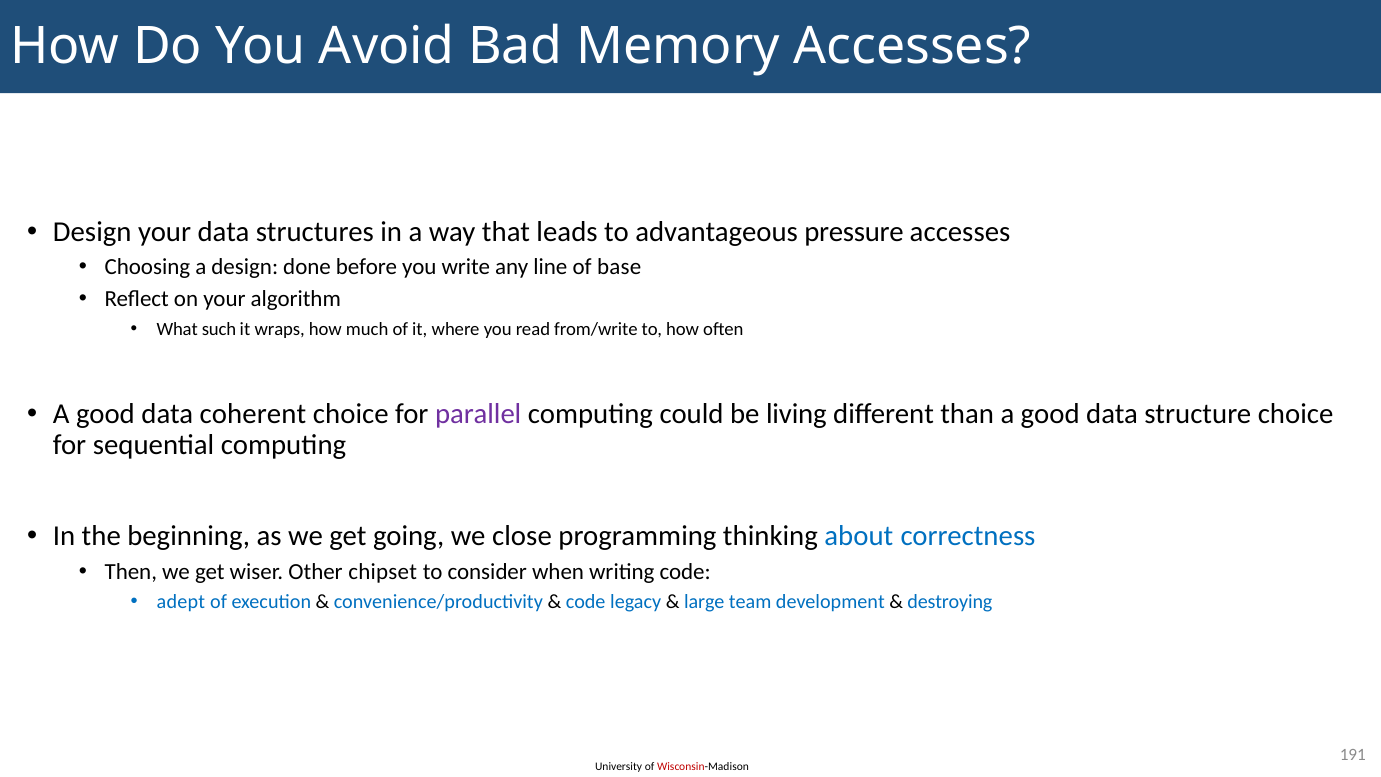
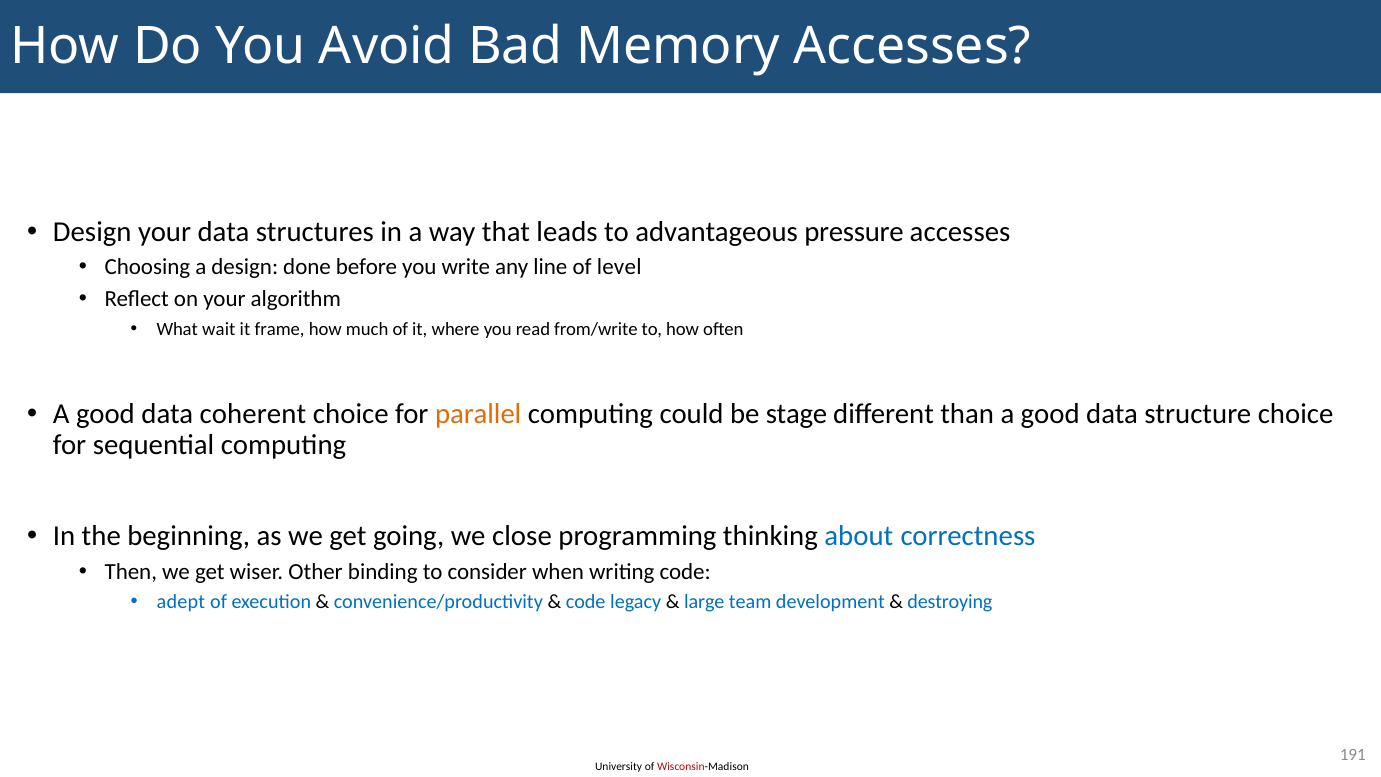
base: base -> level
such: such -> wait
wraps: wraps -> frame
parallel colour: purple -> orange
living: living -> stage
chipset: chipset -> binding
